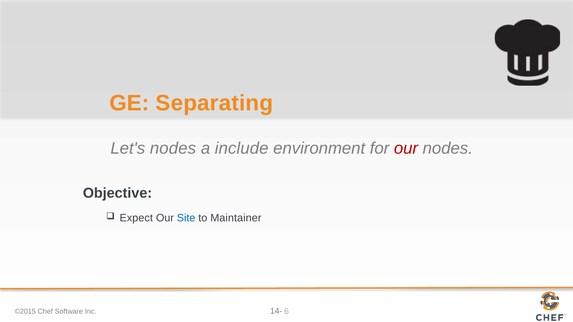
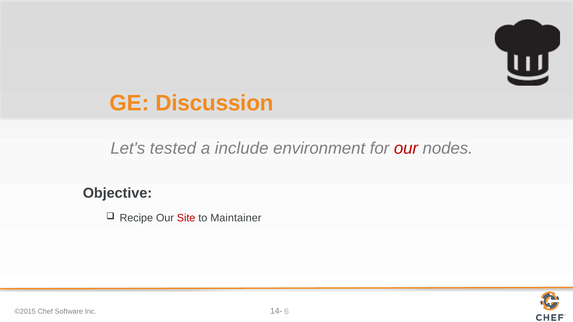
Separating: Separating -> Discussion
Let's nodes: nodes -> tested
Expect: Expect -> Recipe
Site colour: blue -> red
